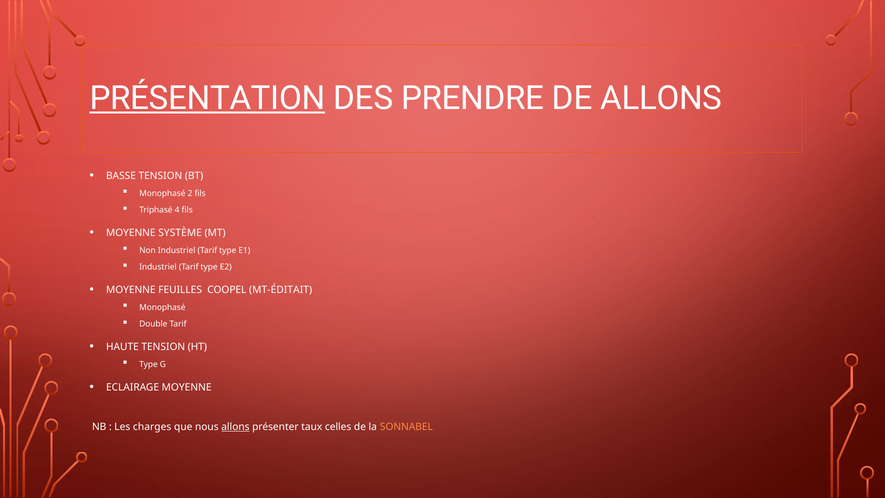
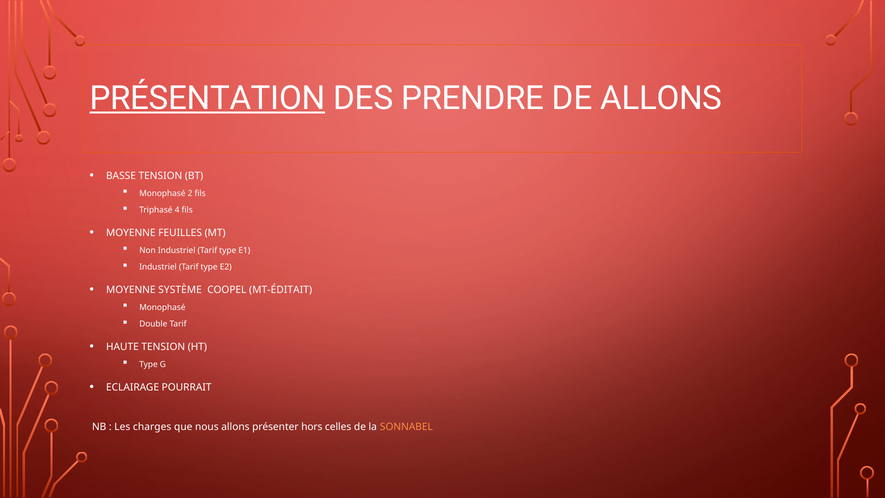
SYSTÈME: SYSTÈME -> FEUILLES
FEUILLES: FEUILLES -> SYSTÈME
ECLAIRAGE MOYENNE: MOYENNE -> POURRAIT
allons at (235, 427) underline: present -> none
taux: taux -> hors
